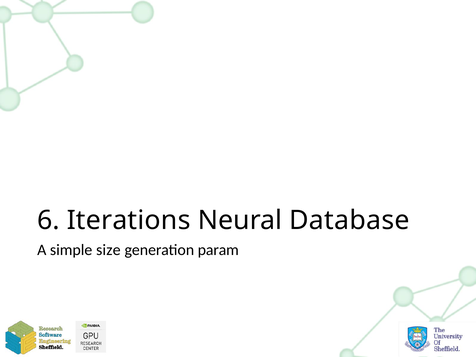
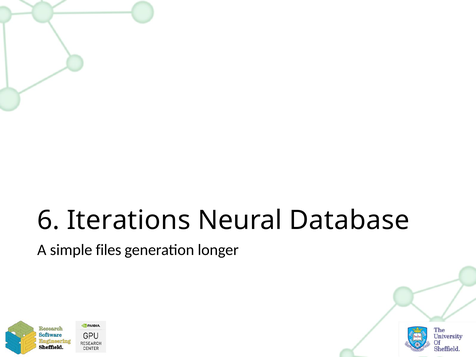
size: size -> files
param: param -> longer
